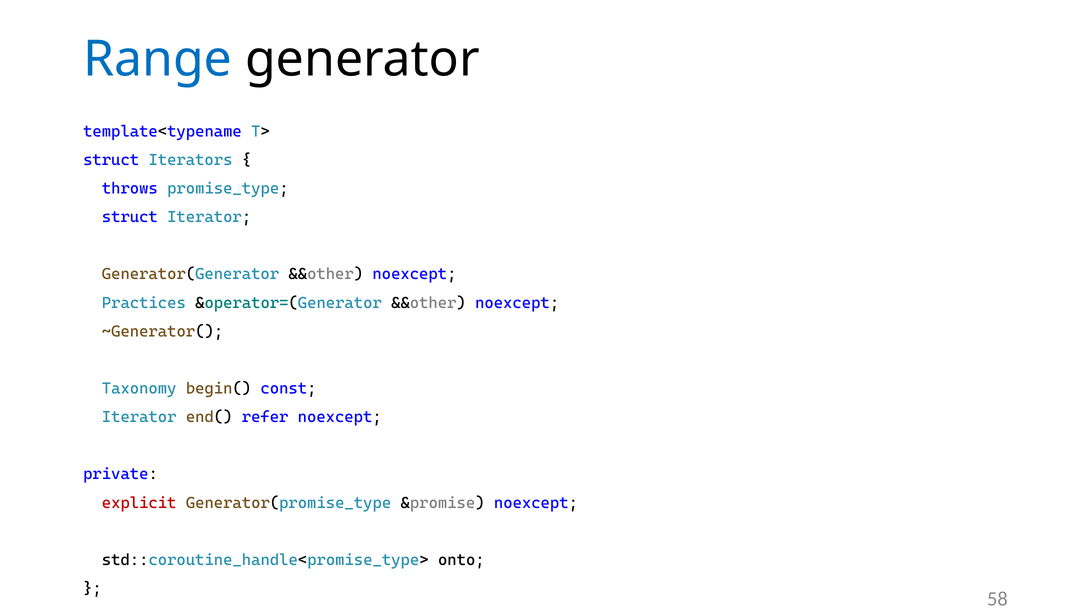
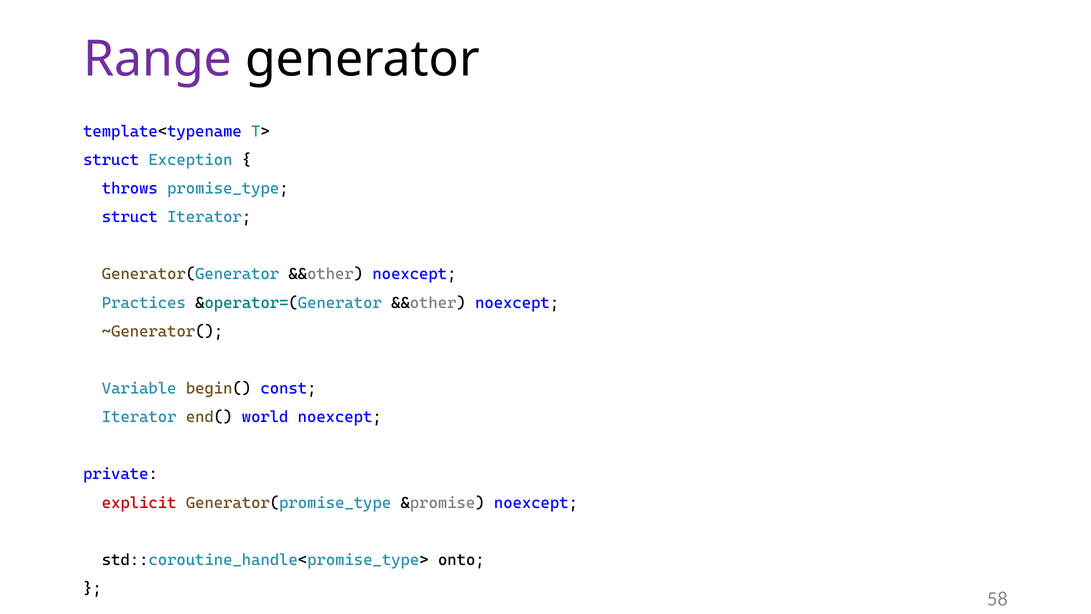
Range colour: blue -> purple
Iterators: Iterators -> Exception
Taxonomy: Taxonomy -> Variable
refer: refer -> world
